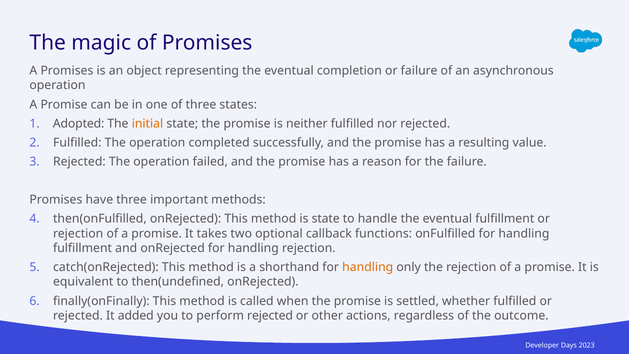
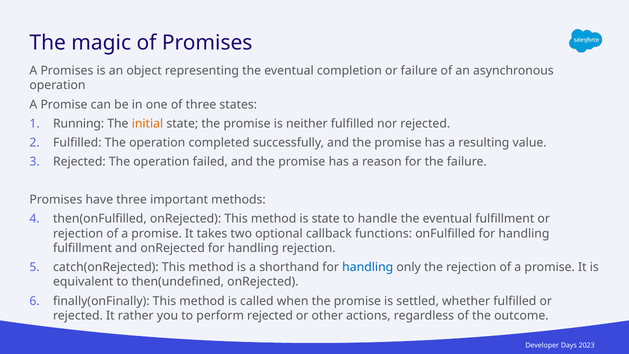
Adopted: Adopted -> Running
handling at (368, 267) colour: orange -> blue
added: added -> rather
